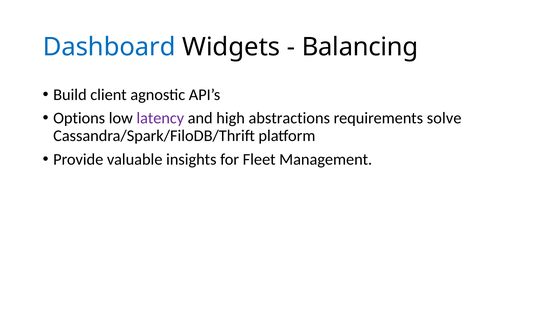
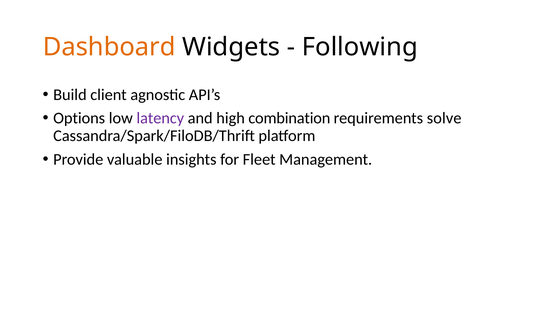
Dashboard colour: blue -> orange
Balancing: Balancing -> Following
abstractions: abstractions -> combination
